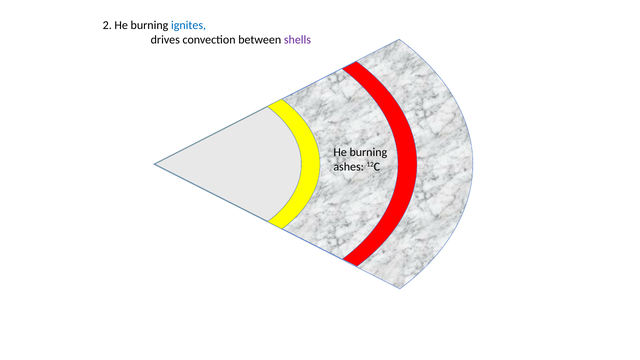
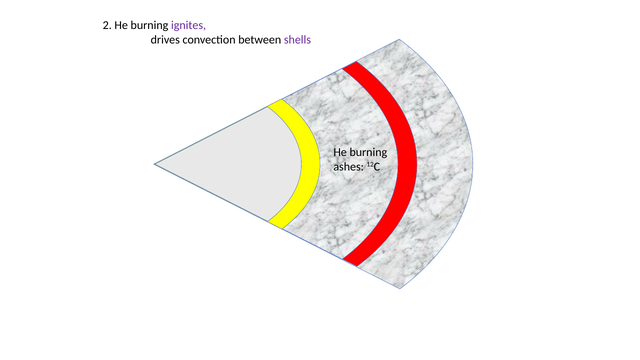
ignites colour: blue -> purple
